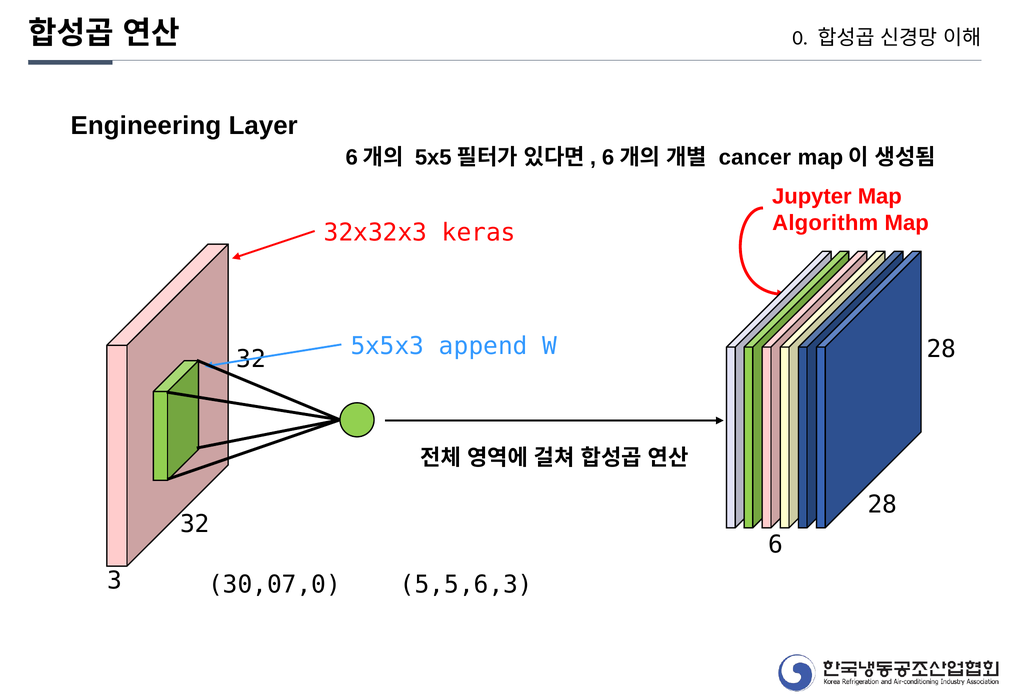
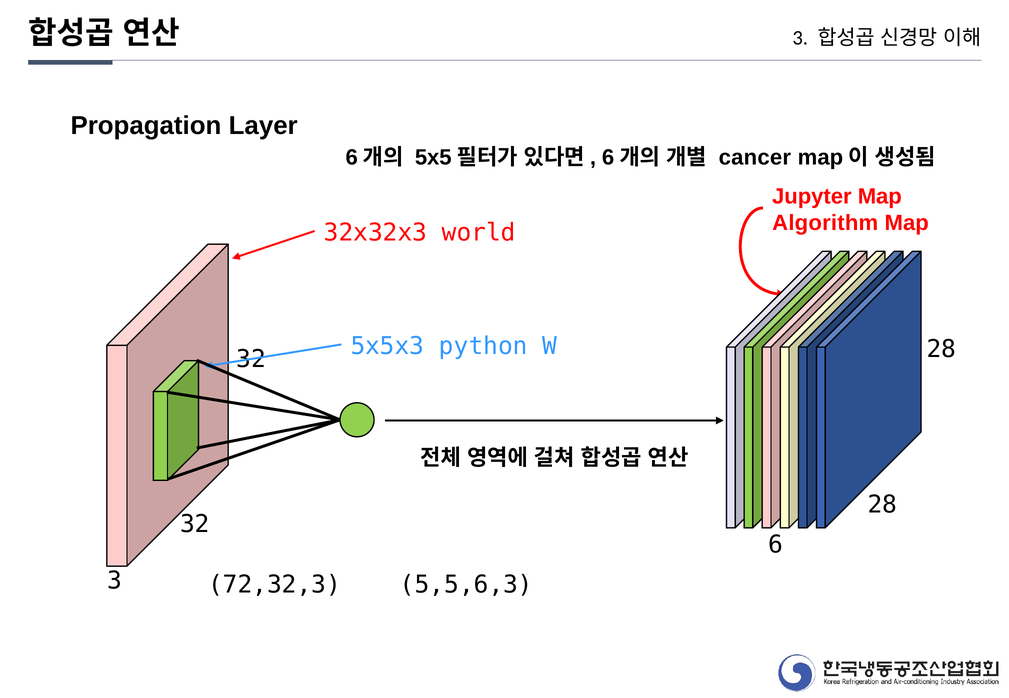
0 at (800, 38): 0 -> 3
Engineering: Engineering -> Propagation
keras: keras -> world
append: append -> python
30,07,0: 30,07,0 -> 72,32,3
